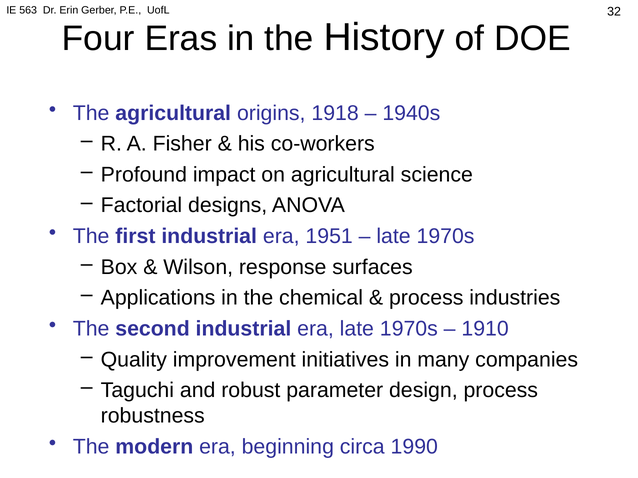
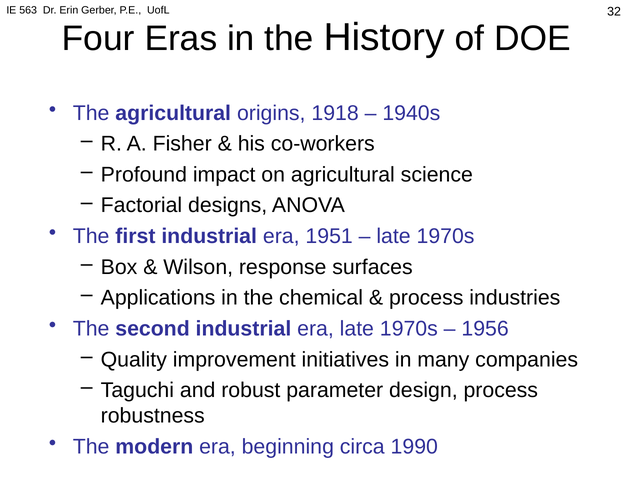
1910: 1910 -> 1956
